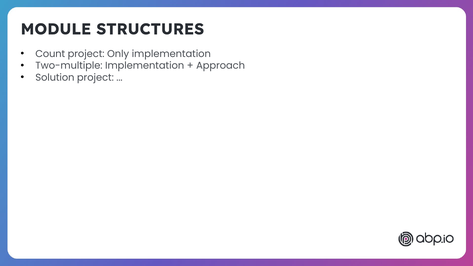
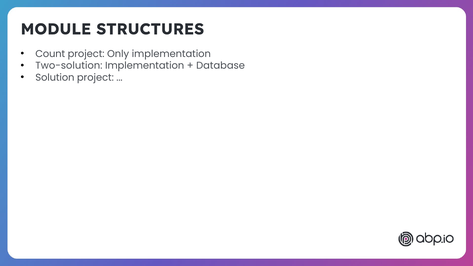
Two-multiple: Two-multiple -> Two-solution
Approach: Approach -> Database
